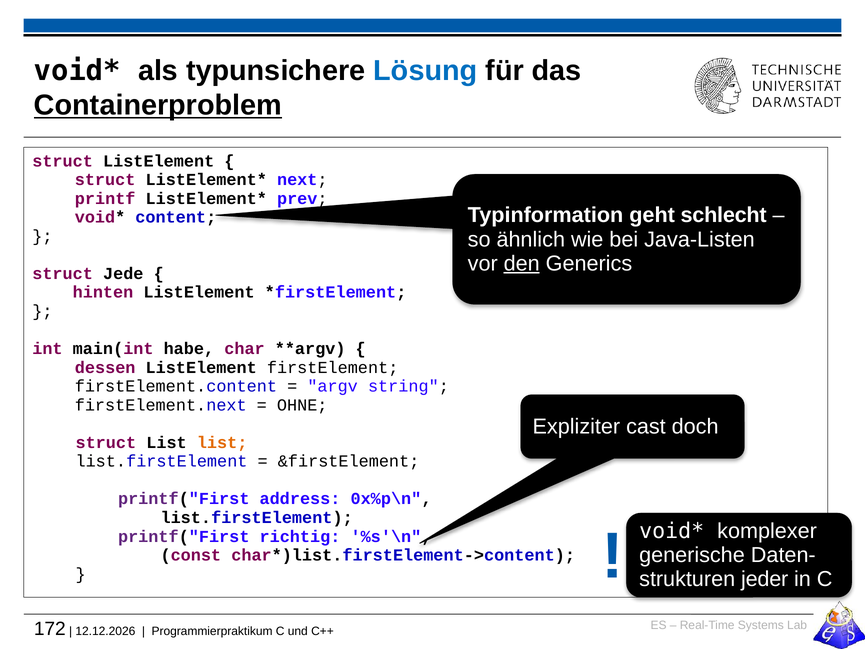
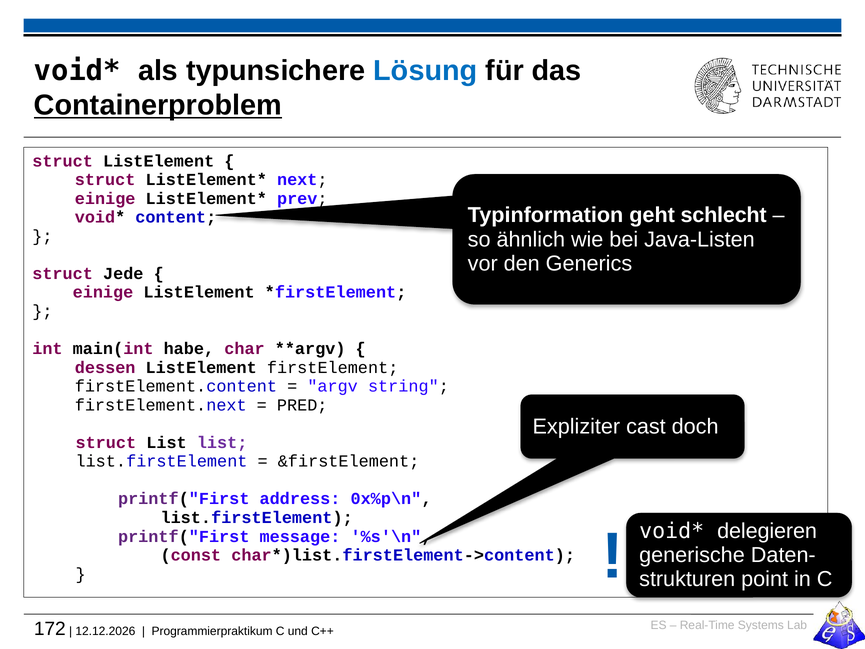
printf at (105, 199): printf -> einige
den underline: present -> none
hinten at (103, 292): hinten -> einige
OHNE: OHNE -> PRED
list at (222, 442) colour: orange -> purple
komplexer: komplexer -> delegieren
richtig: richtig -> message
jeder: jeder -> point
